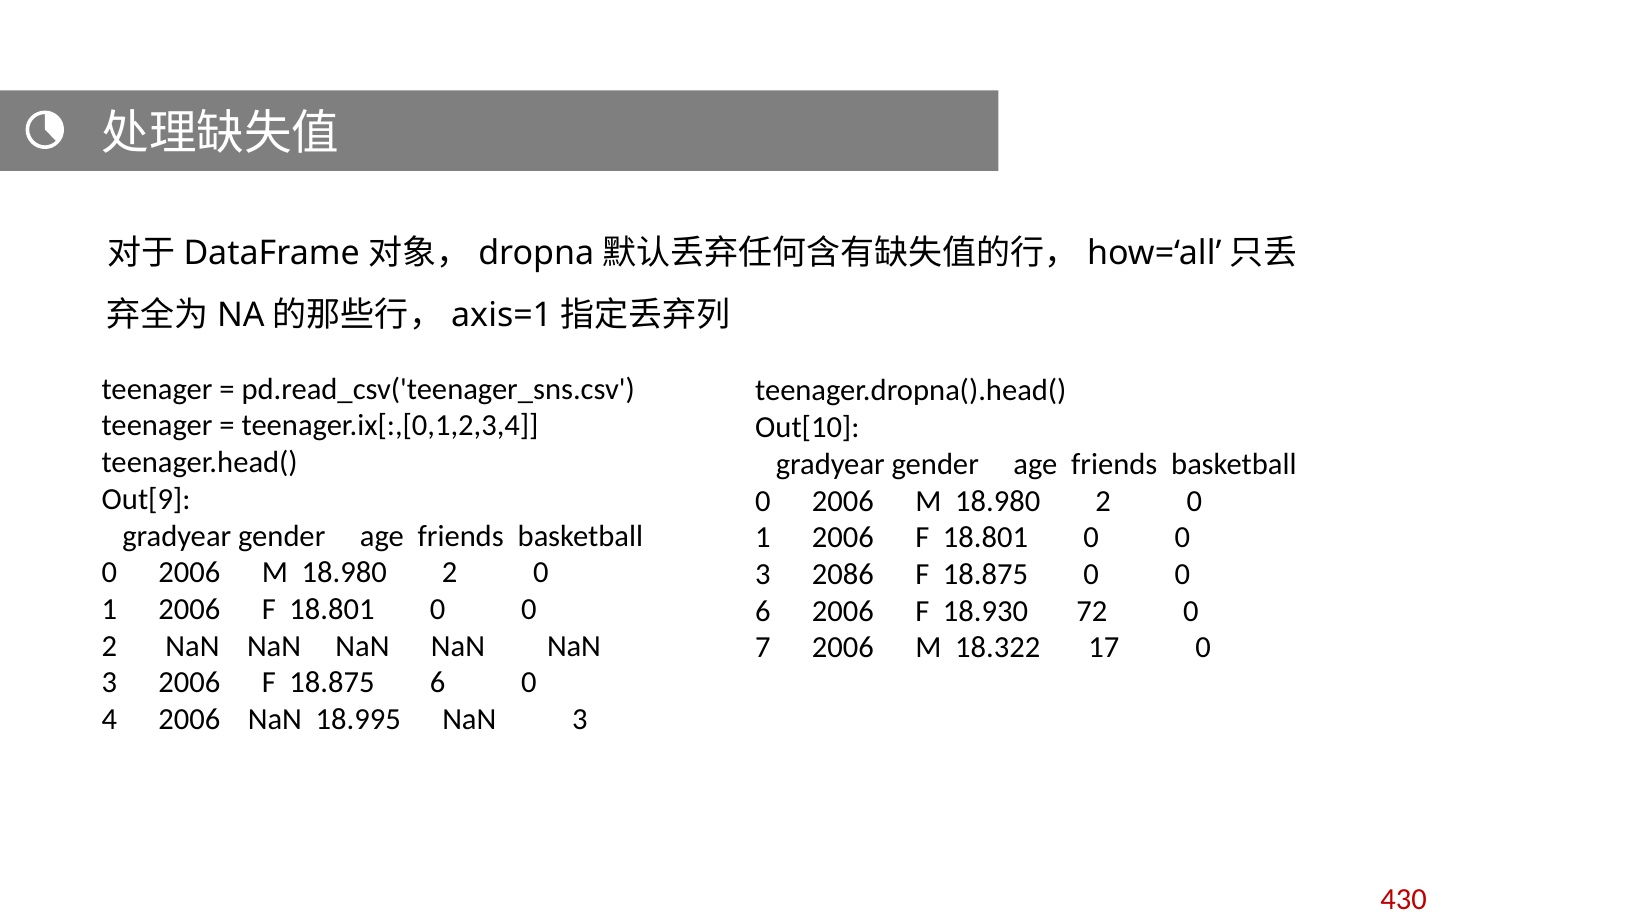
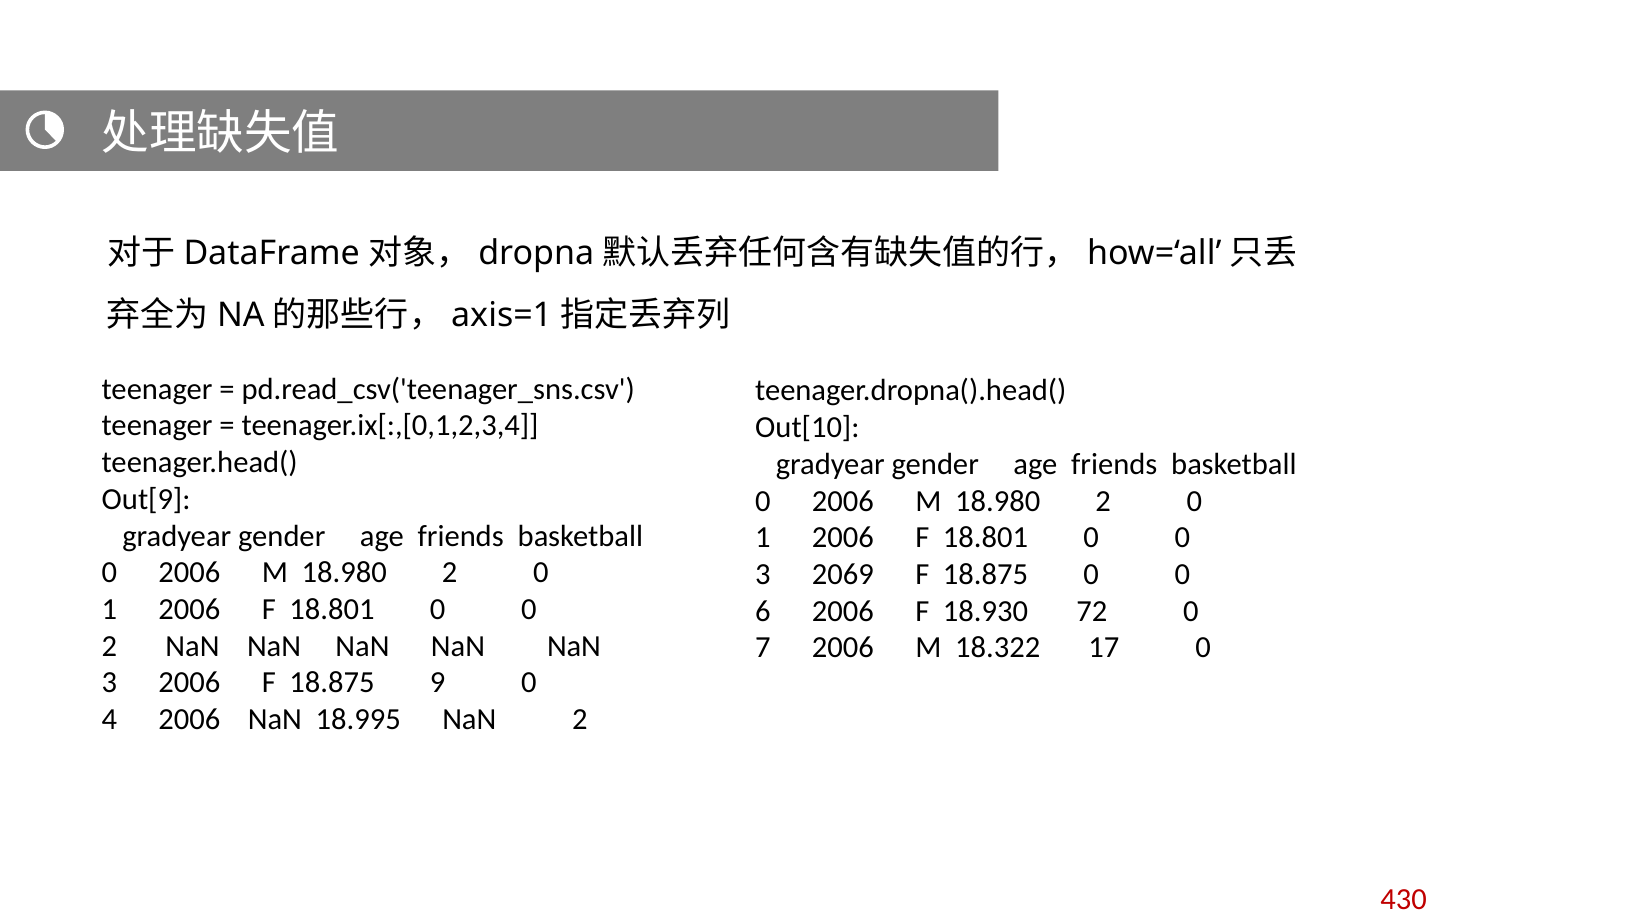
2086: 2086 -> 2069
18.875 6: 6 -> 9
18.995 NaN 3: 3 -> 2
